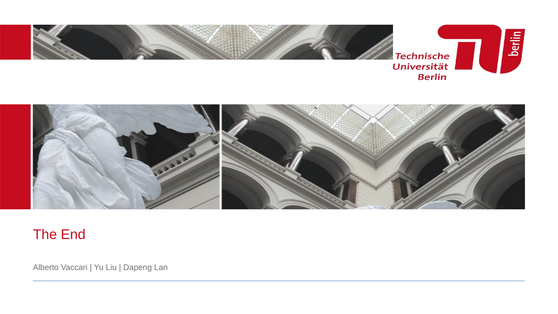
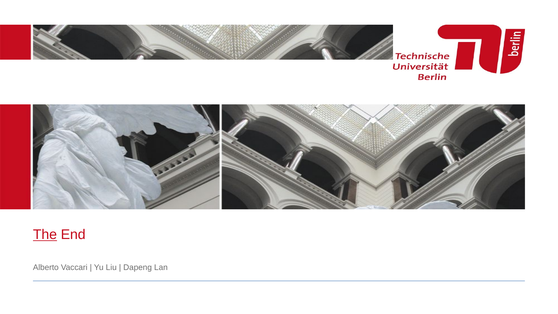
The underline: none -> present
